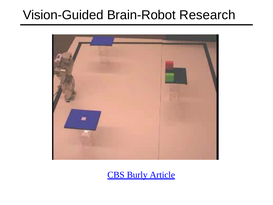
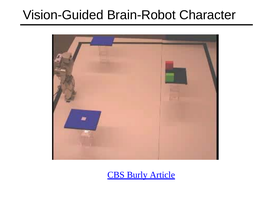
Research: Research -> Character
